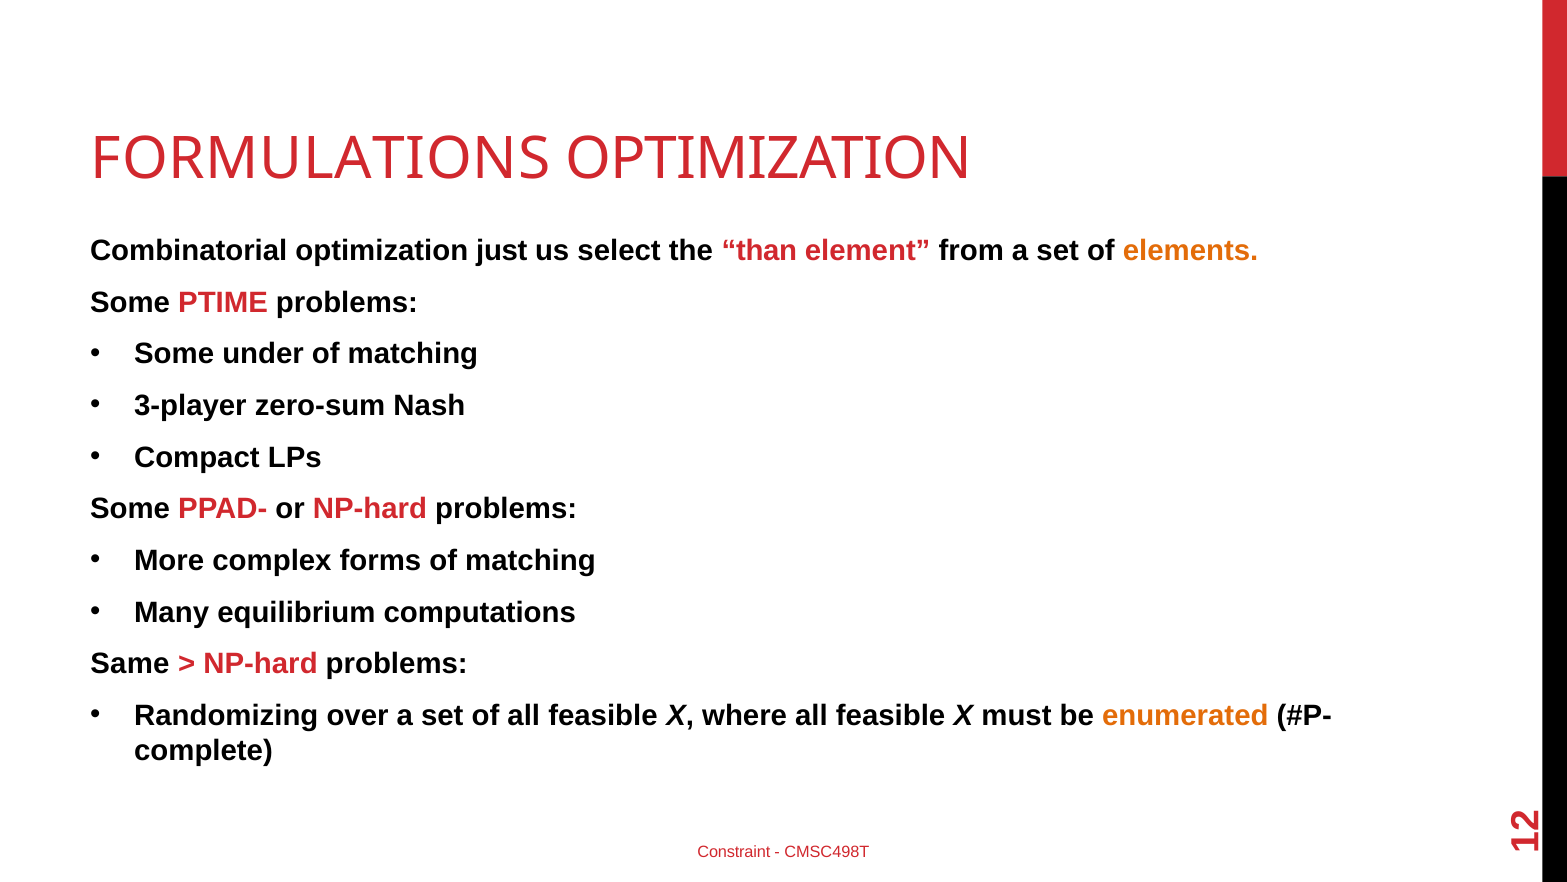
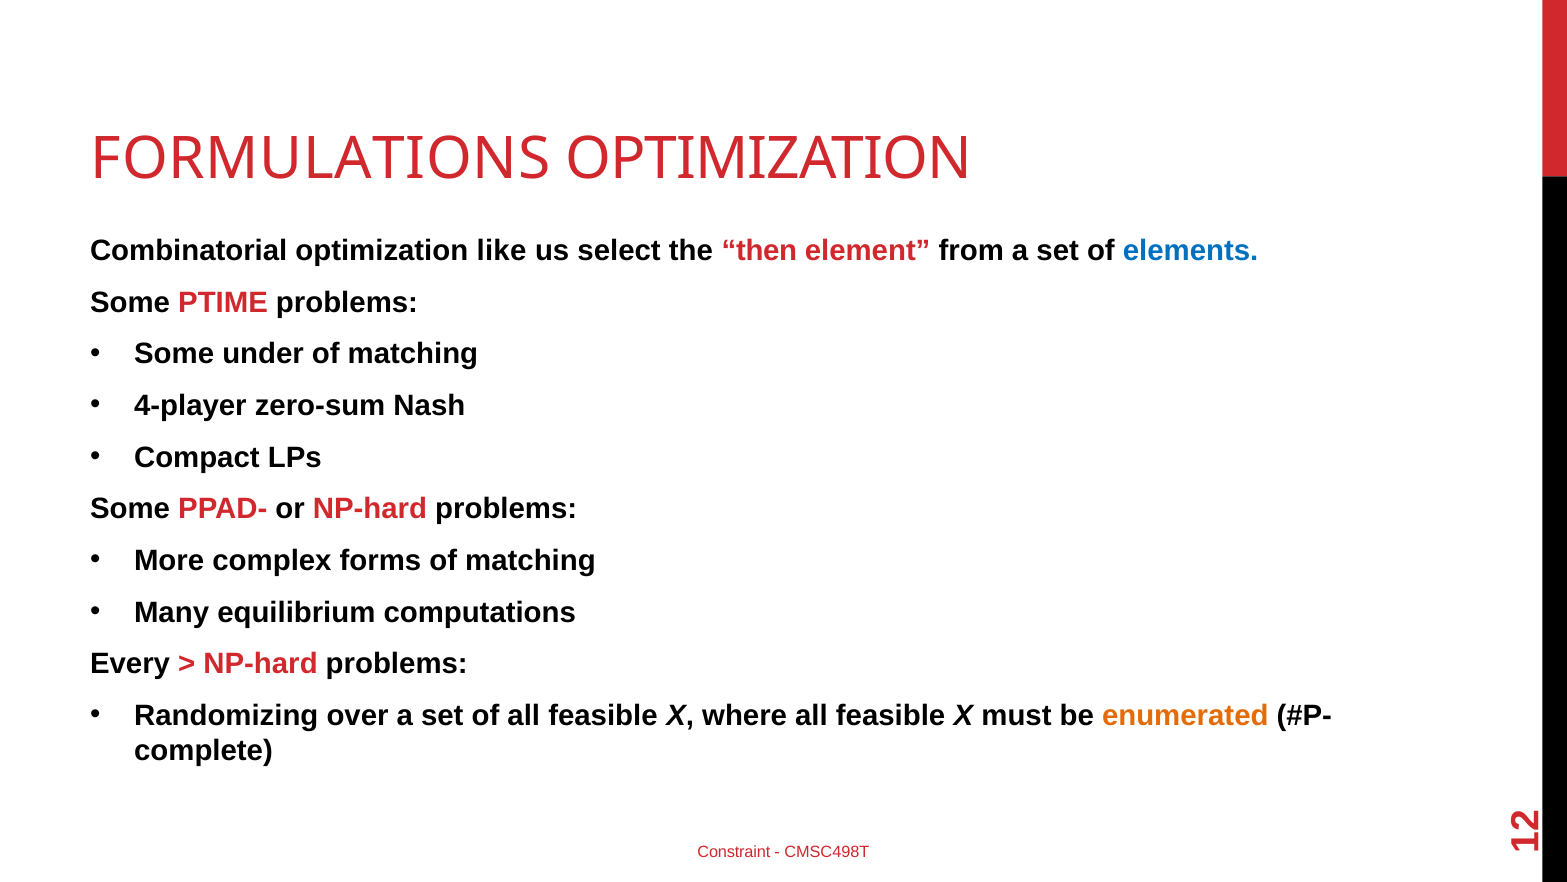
just: just -> like
than: than -> then
elements colour: orange -> blue
3-player: 3-player -> 4-player
Same: Same -> Every
